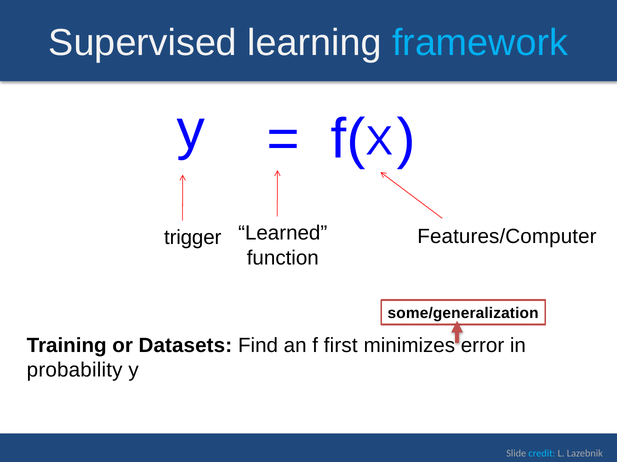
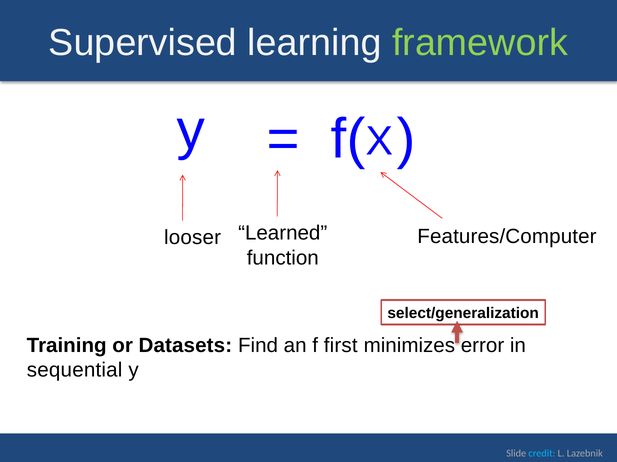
framework colour: light blue -> light green
trigger: trigger -> looser
some/generalization: some/generalization -> select/generalization
probability: probability -> sequential
